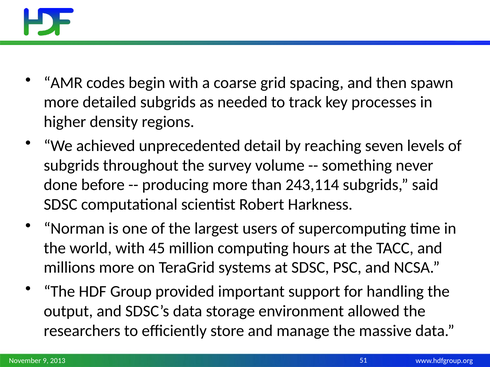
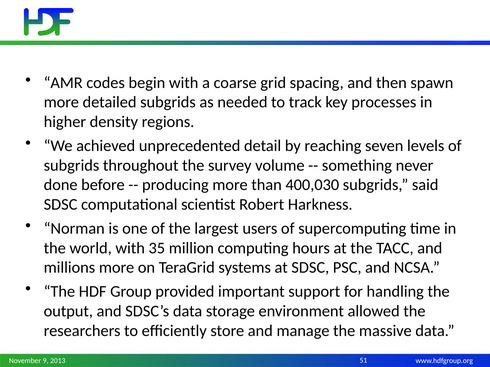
243,114: 243,114 -> 400,030
45: 45 -> 35
